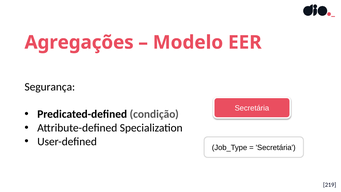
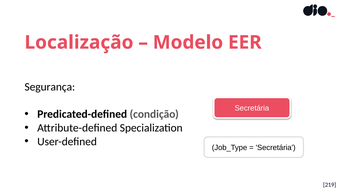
Agregações: Agregações -> Localização
